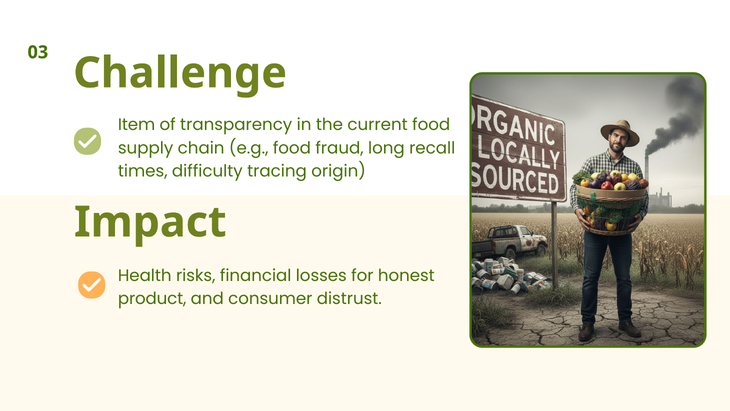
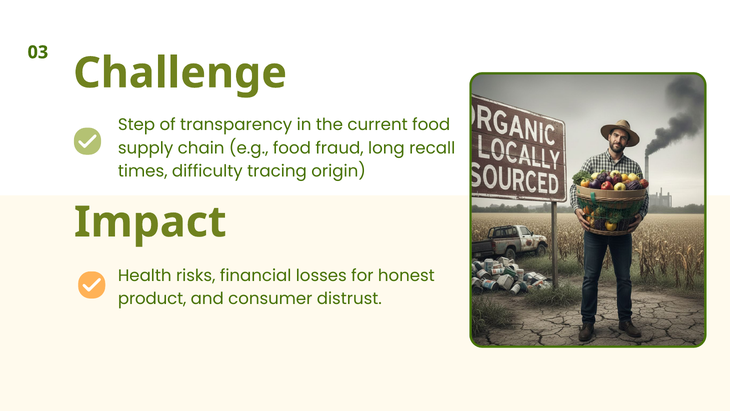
Item: Item -> Step
